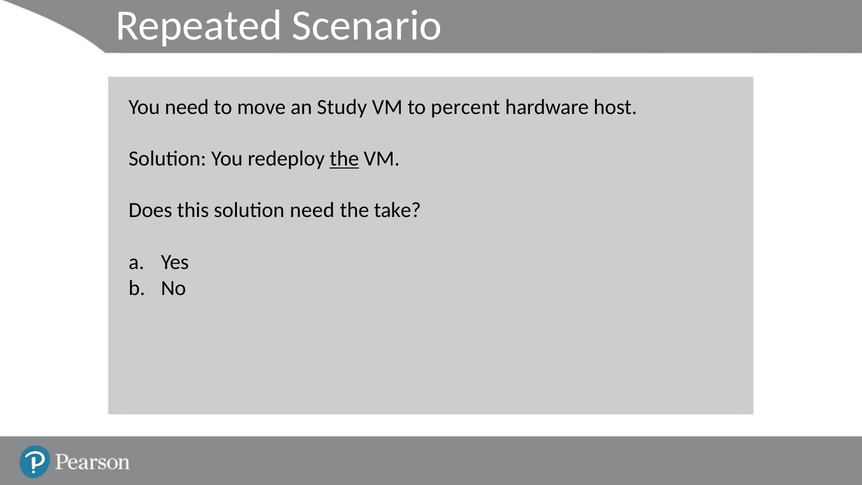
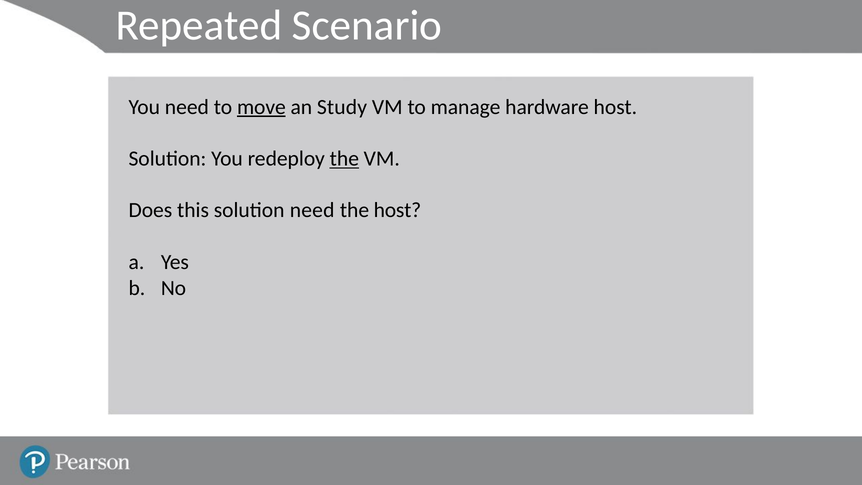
move underline: none -> present
percent: percent -> manage
the take: take -> host
